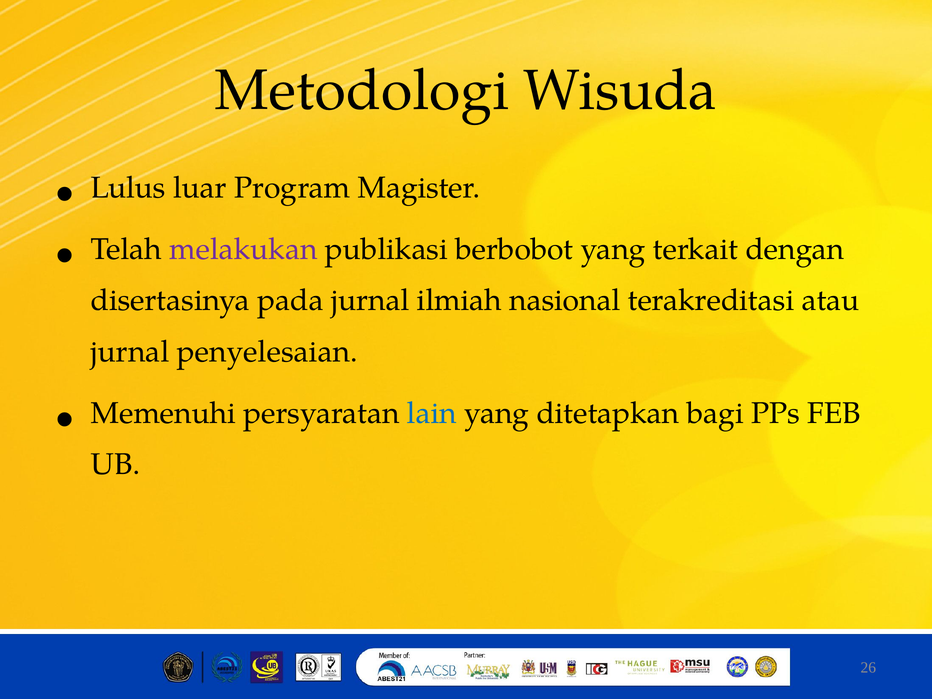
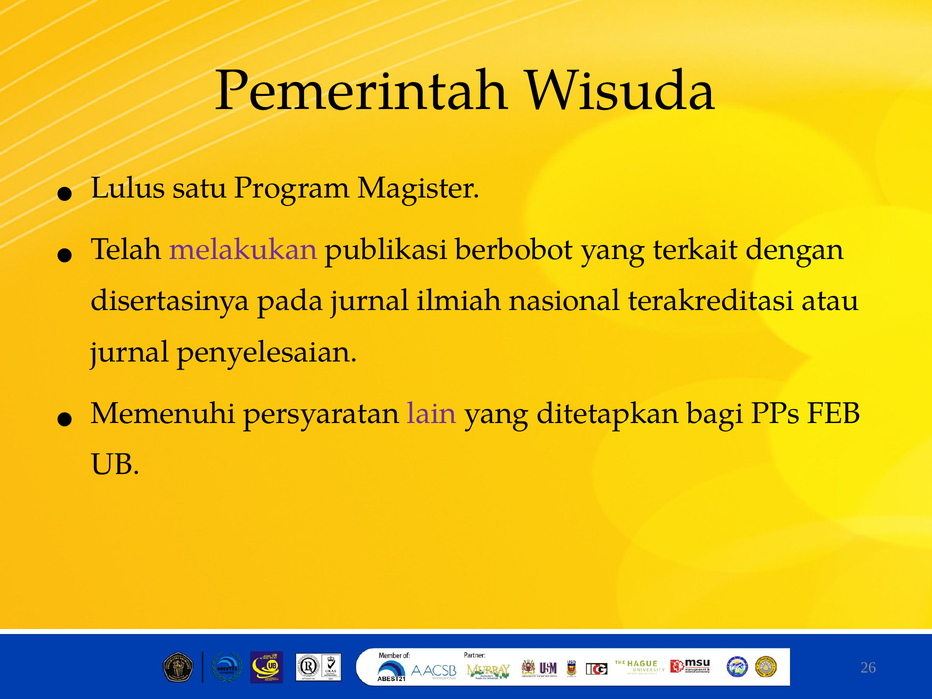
Metodologi: Metodologi -> Pemerintah
luar: luar -> satu
lain colour: blue -> purple
